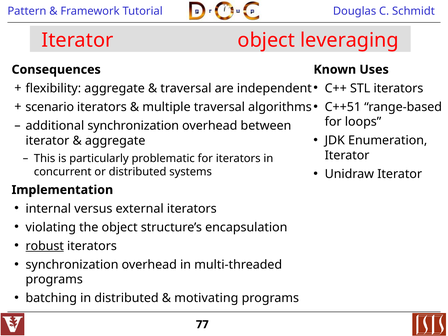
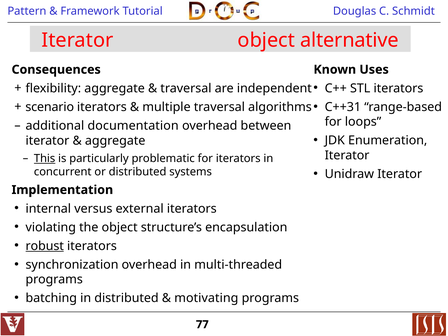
leveraging: leveraging -> alternative
C++51: C++51 -> C++31
additional synchronization: synchronization -> documentation
This underline: none -> present
